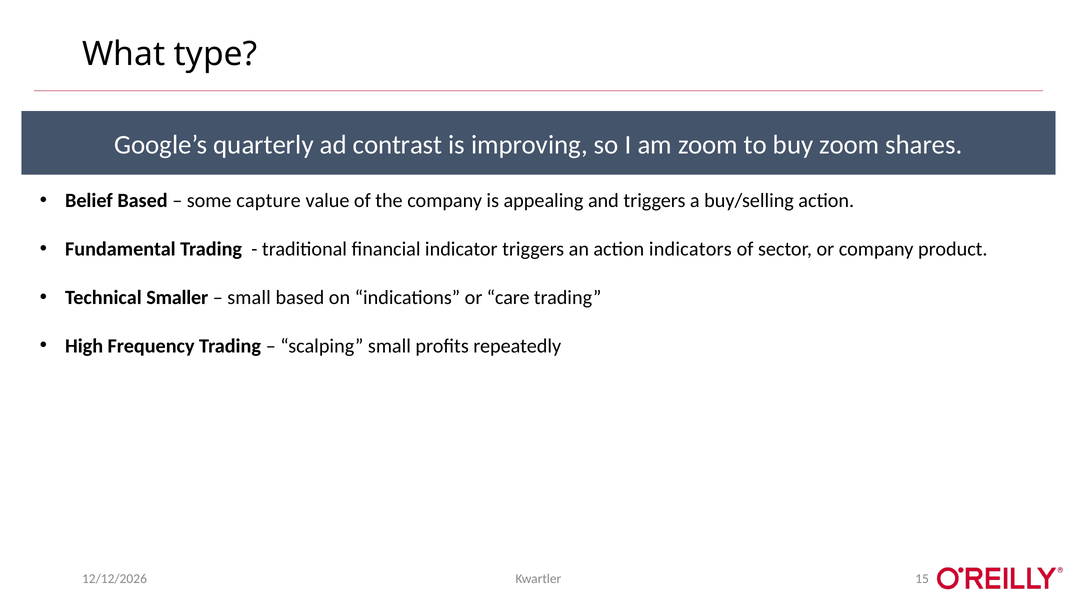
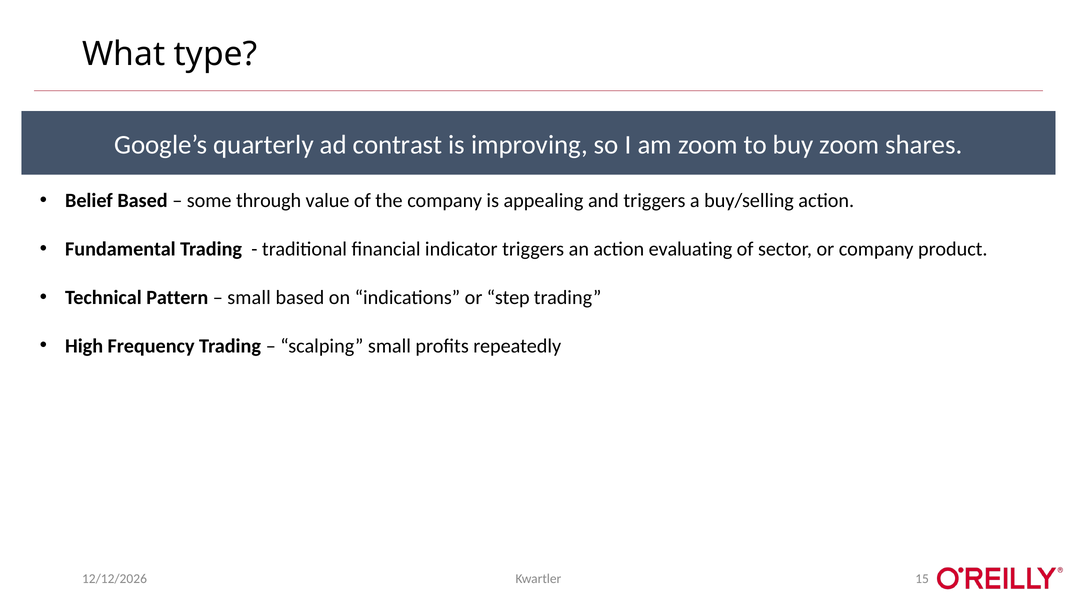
capture: capture -> through
indicators: indicators -> evaluating
Smaller: Smaller -> Pattern
care: care -> step
